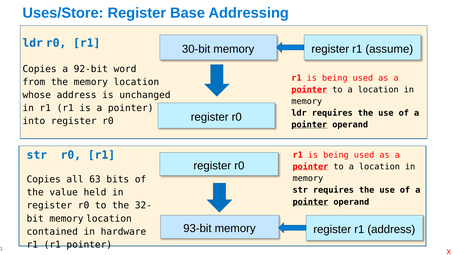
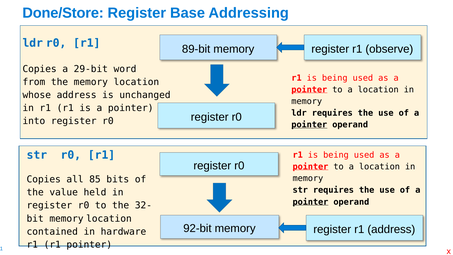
Uses/Store: Uses/Store -> Done/Store
30-bit: 30-bit -> 89-bit
assume: assume -> observe
92-bit: 92-bit -> 29-bit
63: 63 -> 85
93-bit: 93-bit -> 92-bit
